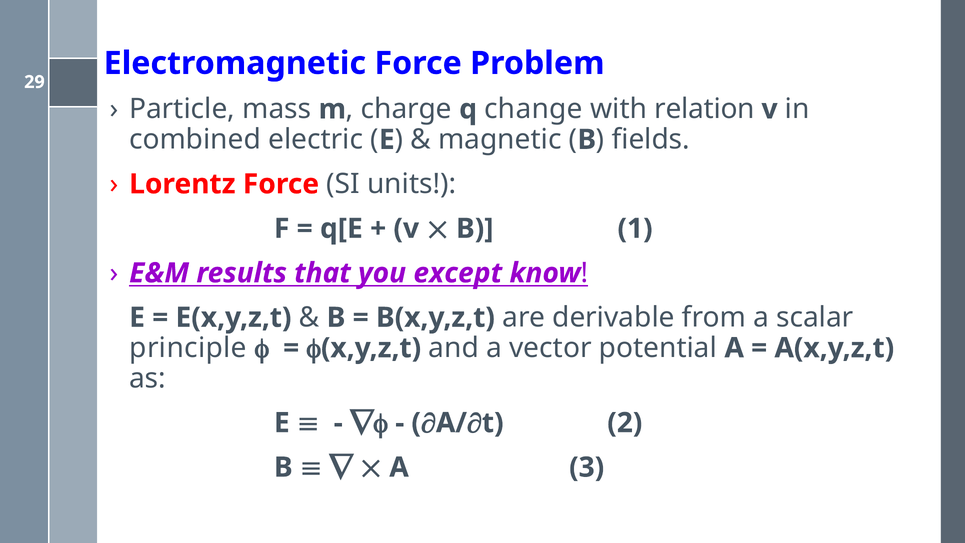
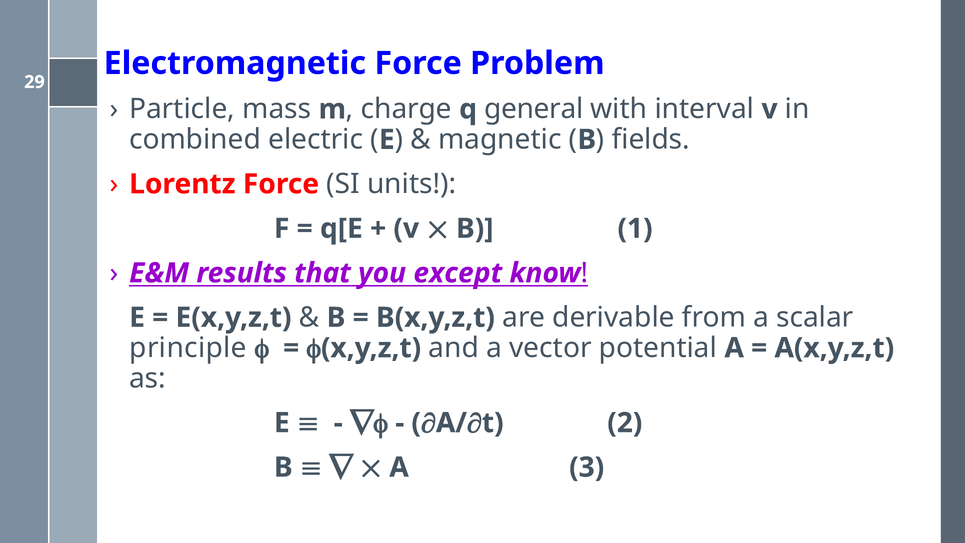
change: change -> general
relation: relation -> interval
